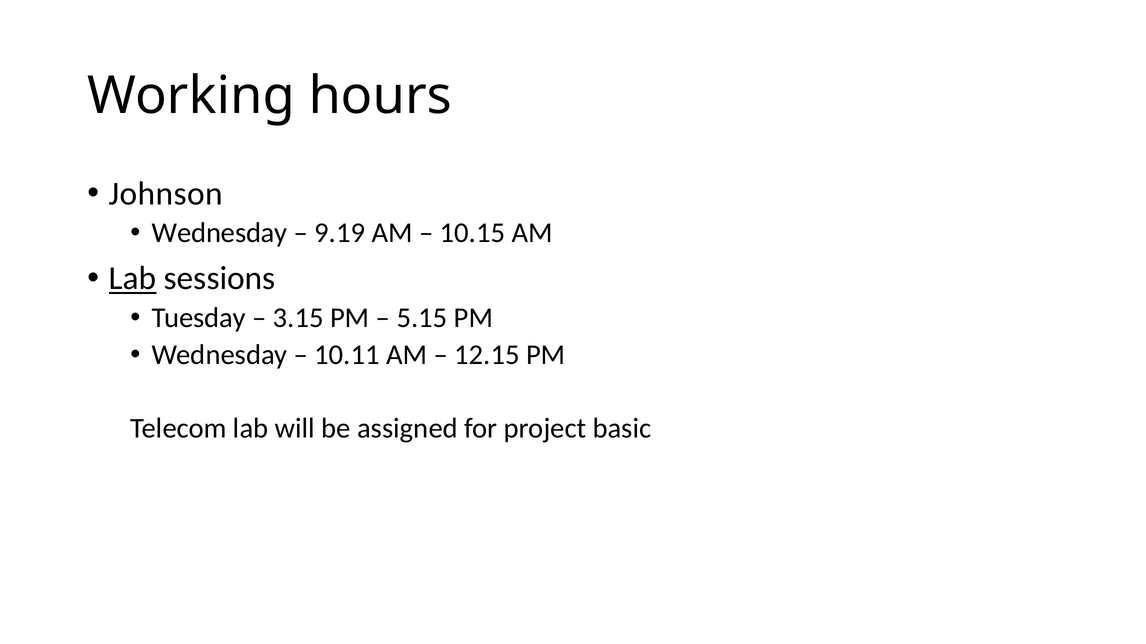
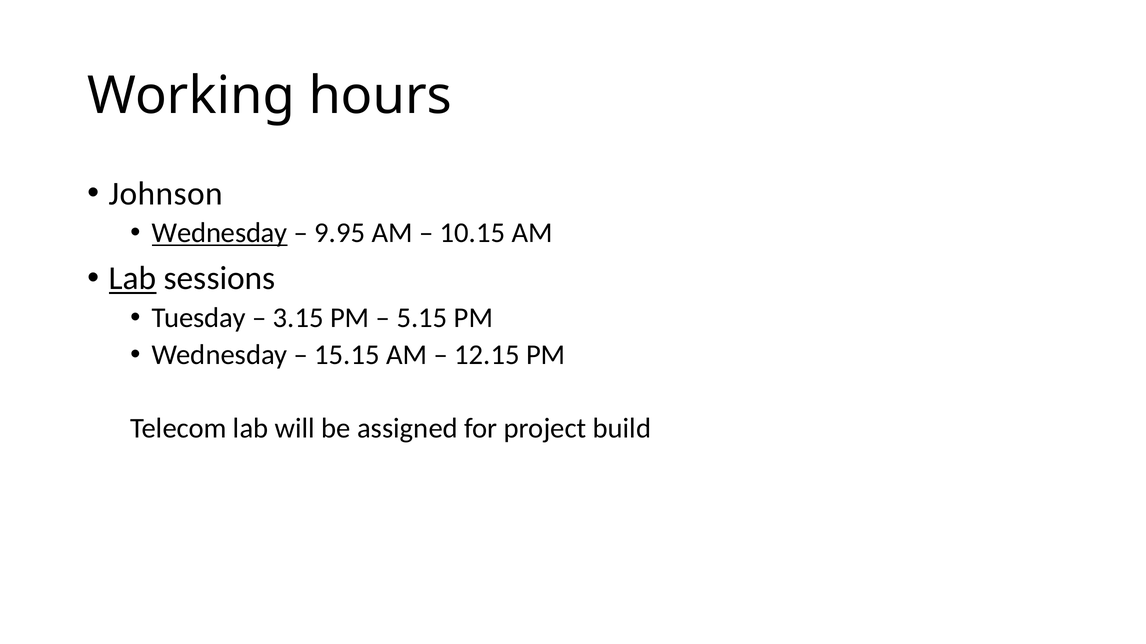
Wednesday at (220, 233) underline: none -> present
9.19: 9.19 -> 9.95
10.11: 10.11 -> 15.15
basic: basic -> build
